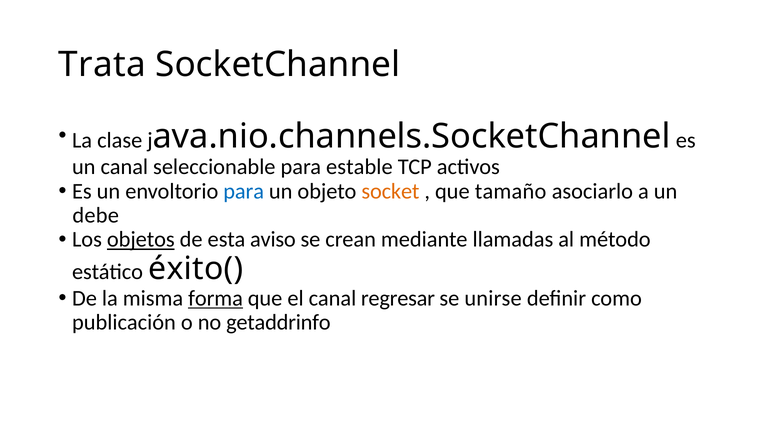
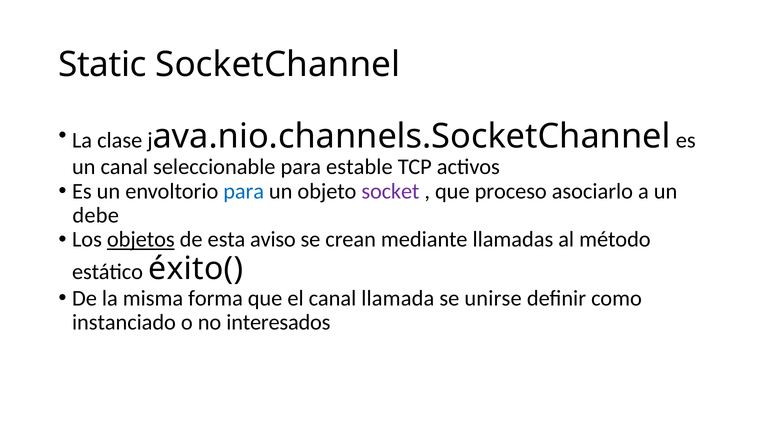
Trata: Trata -> Static
socket colour: orange -> purple
tamaño: tamaño -> proceso
forma underline: present -> none
regresar: regresar -> llamada
publicación: publicación -> instanciado
getaddrinfo: getaddrinfo -> interesados
